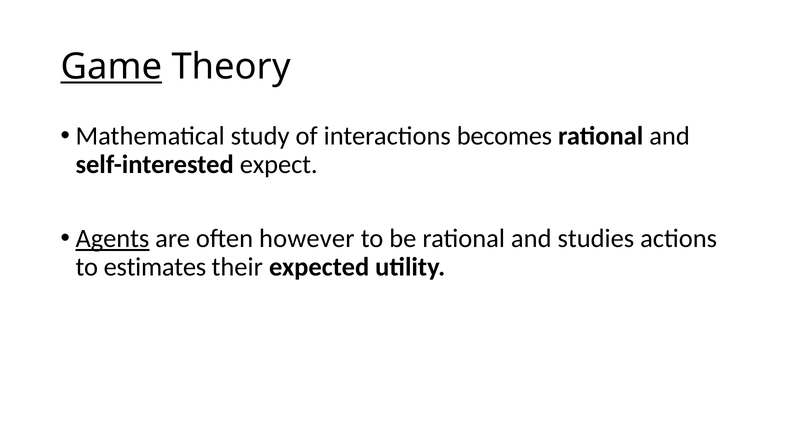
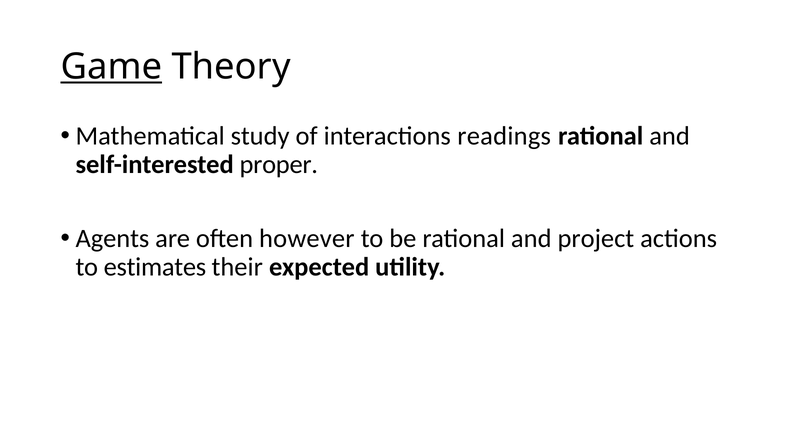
becomes: becomes -> readings
expect: expect -> proper
Agents underline: present -> none
studies: studies -> project
